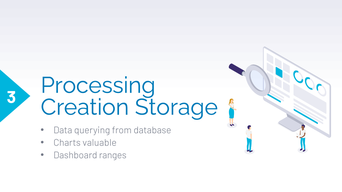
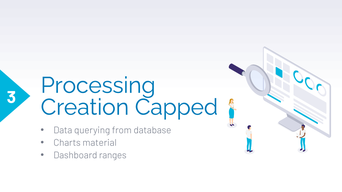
Storage: Storage -> Capped
valuable: valuable -> material
